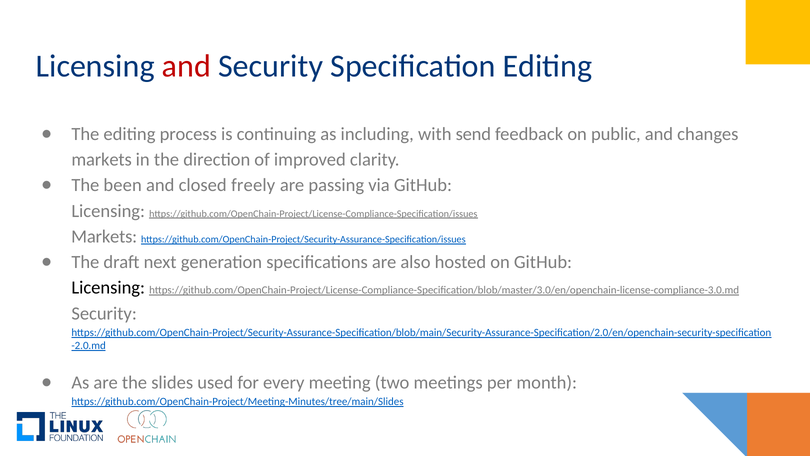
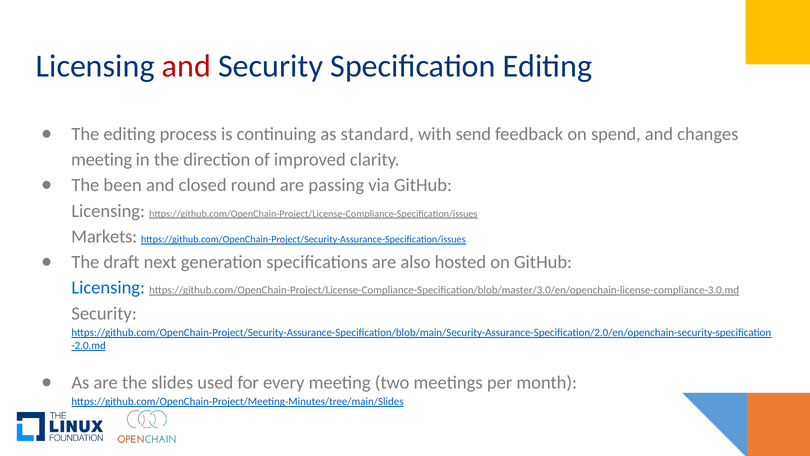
including: including -> standard
public: public -> spend
markets at (102, 160): markets -> meeting
freely: freely -> round
Licensing at (108, 288) colour: black -> blue
